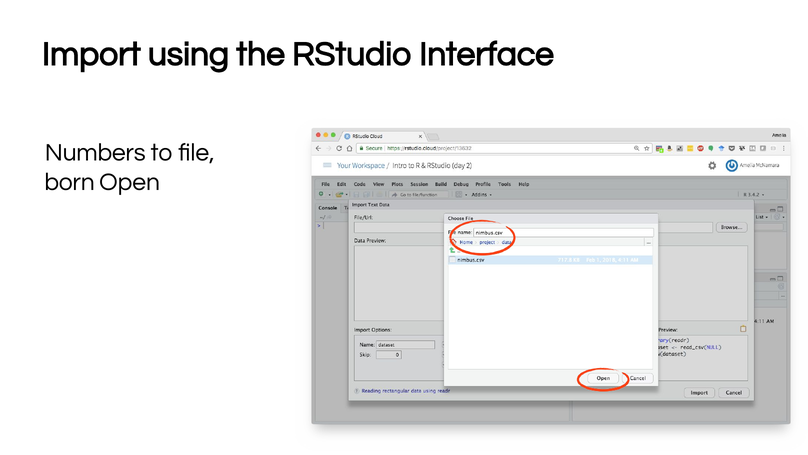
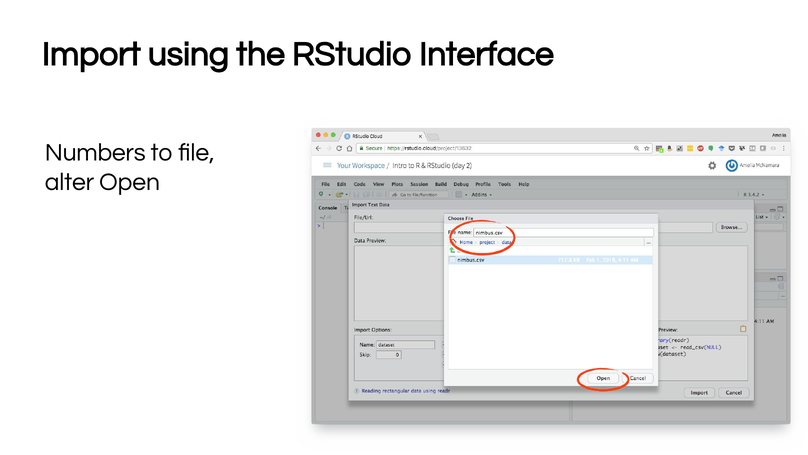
born: born -> alter
